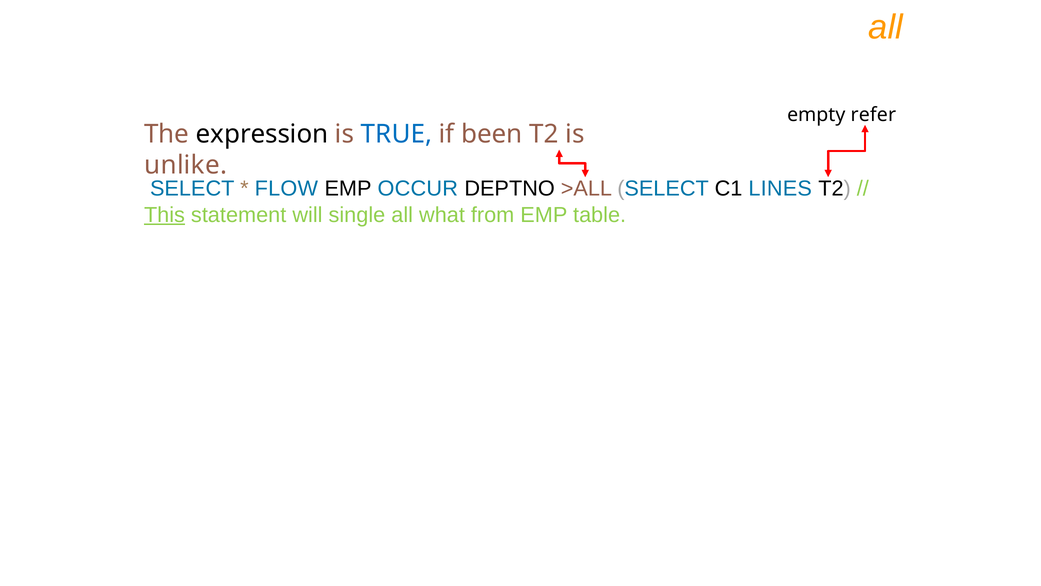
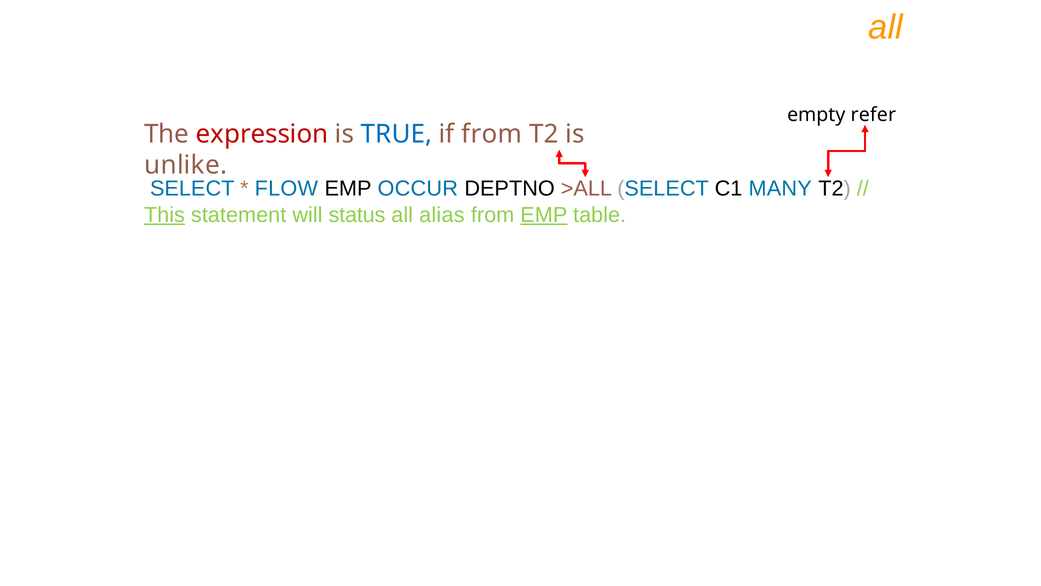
expression colour: black -> red
if been: been -> from
LINES: LINES -> MANY
single: single -> status
what: what -> alias
EMP at (544, 215) underline: none -> present
